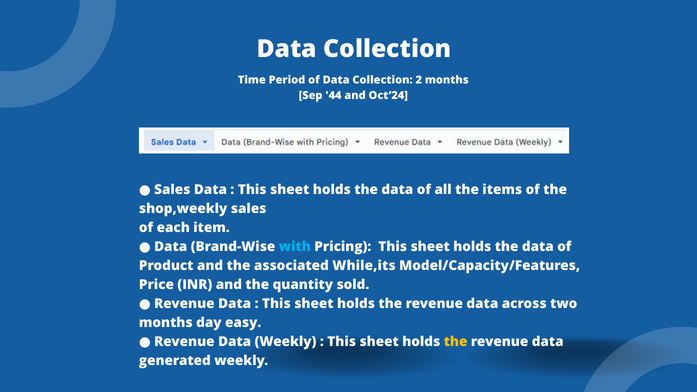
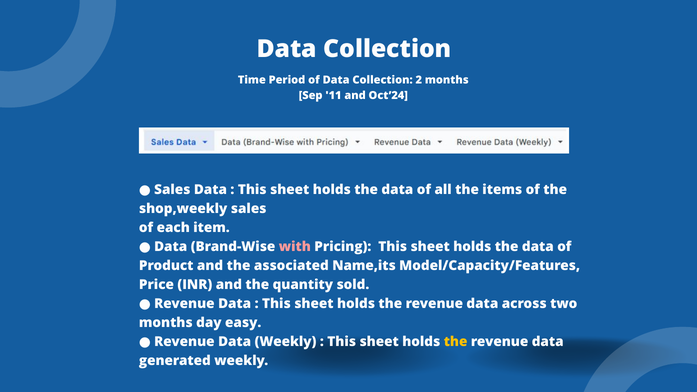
44: 44 -> 11
with colour: light blue -> pink
While,its: While,its -> Name,its
